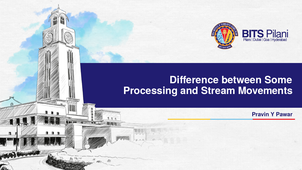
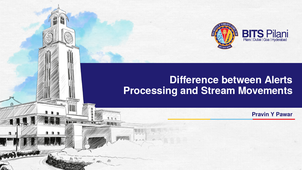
Some: Some -> Alerts
